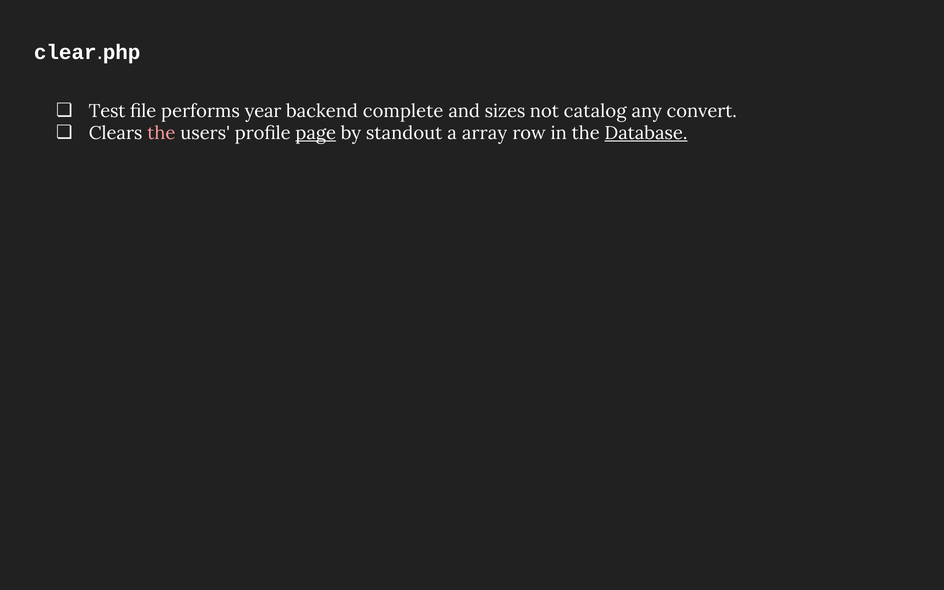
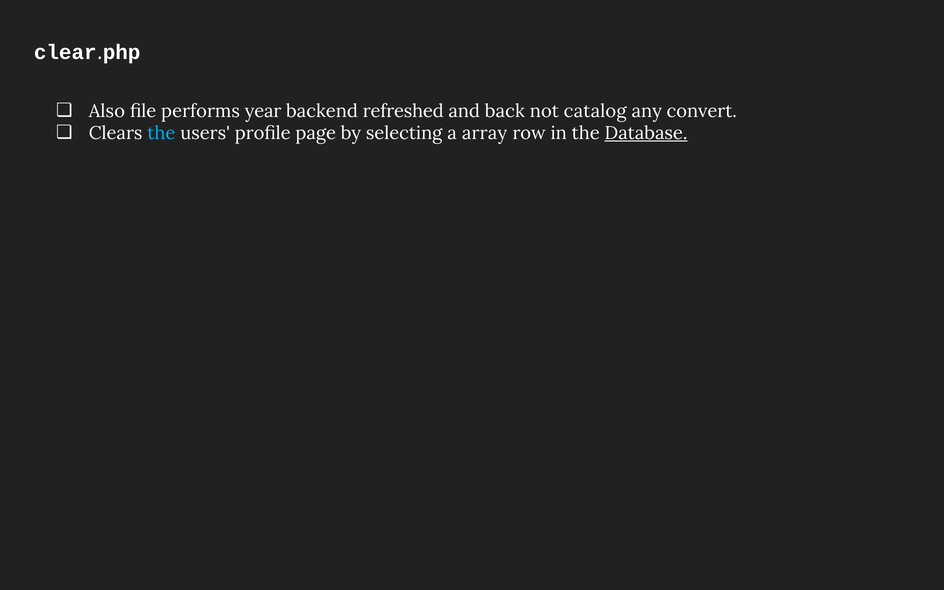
Test: Test -> Also
complete: complete -> refreshed
sizes: sizes -> back
the at (161, 133) colour: pink -> light blue
page underline: present -> none
standout: standout -> selecting
